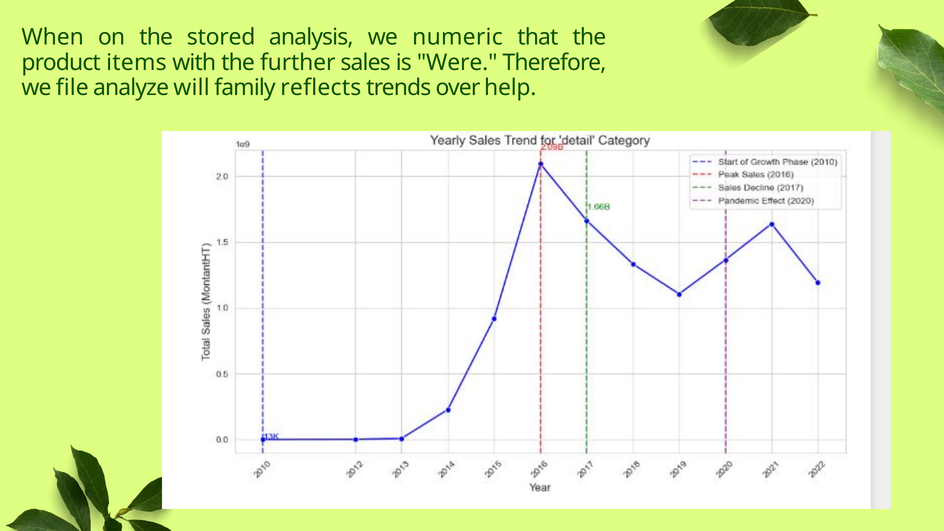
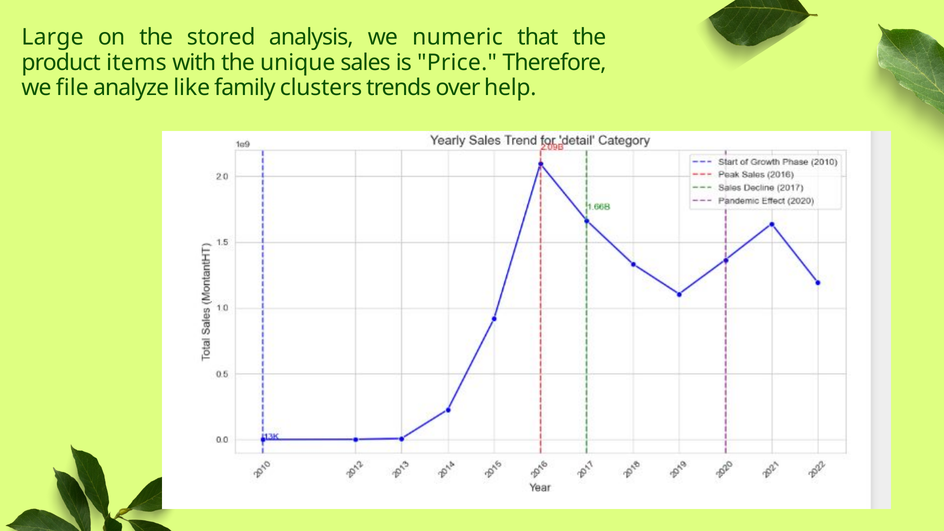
When: When -> Large
further: further -> unique
Were: Were -> Price
will: will -> like
reflects: reflects -> clusters
